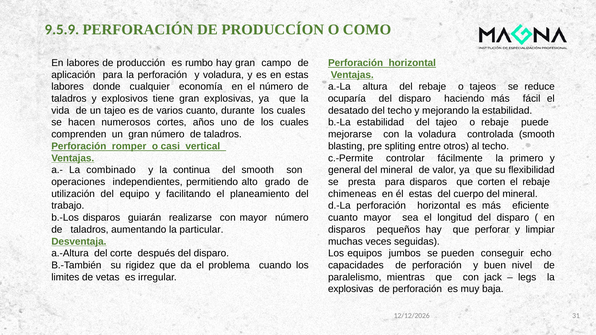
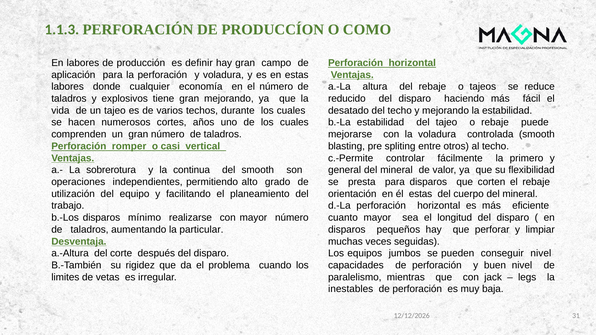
9.5.9: 9.5.9 -> 1.1.3
rumbo: rumbo -> definir
gran explosivas: explosivas -> mejorando
ocuparía: ocuparía -> reducido
varios cuanto: cuanto -> techos
combinado: combinado -> sobrerotura
chimeneas: chimeneas -> orientación
guiarán: guiarán -> mínimo
conseguir echo: echo -> nivel
explosivas at (351, 289): explosivas -> inestables
